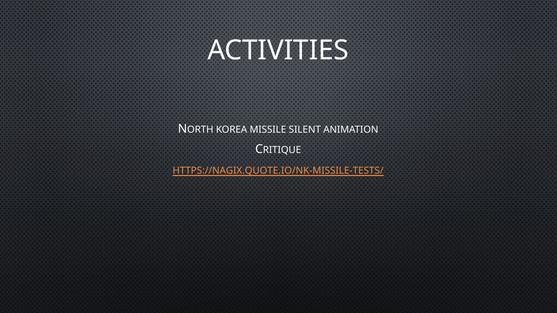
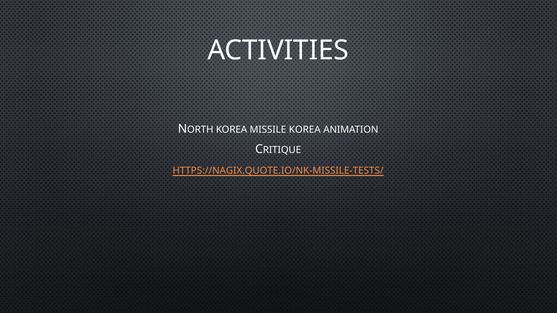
MISSILE SILENT: SILENT -> KOREA
